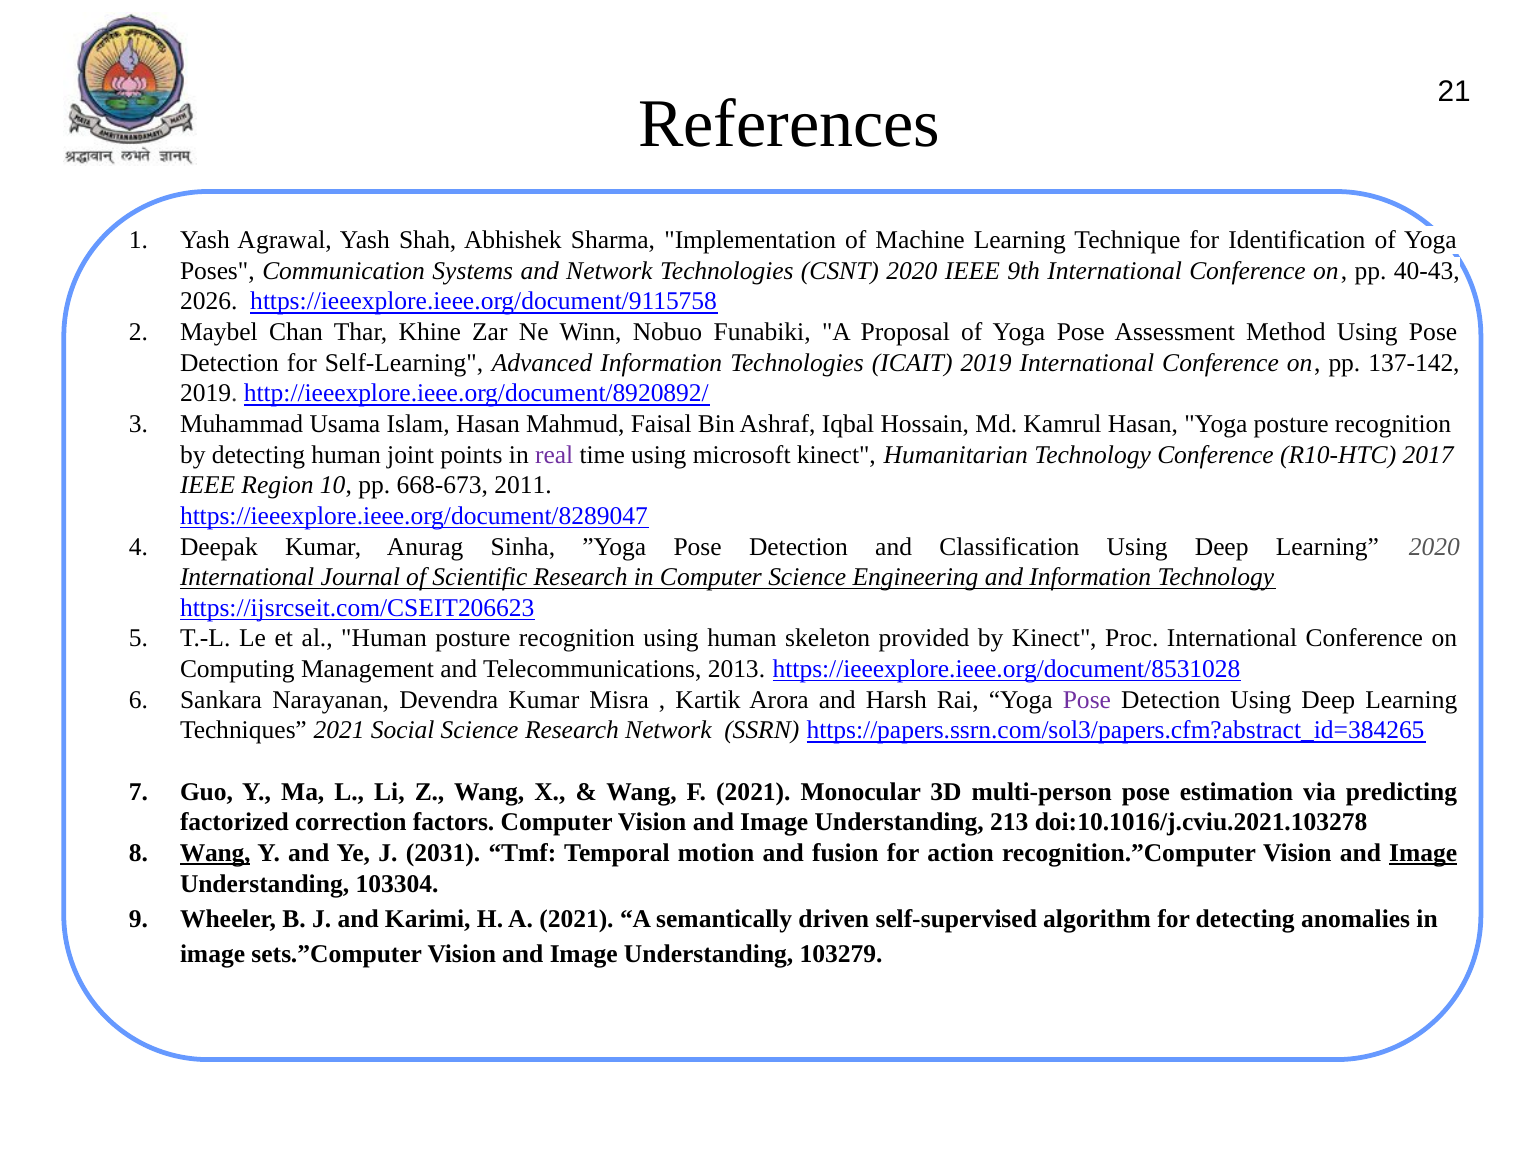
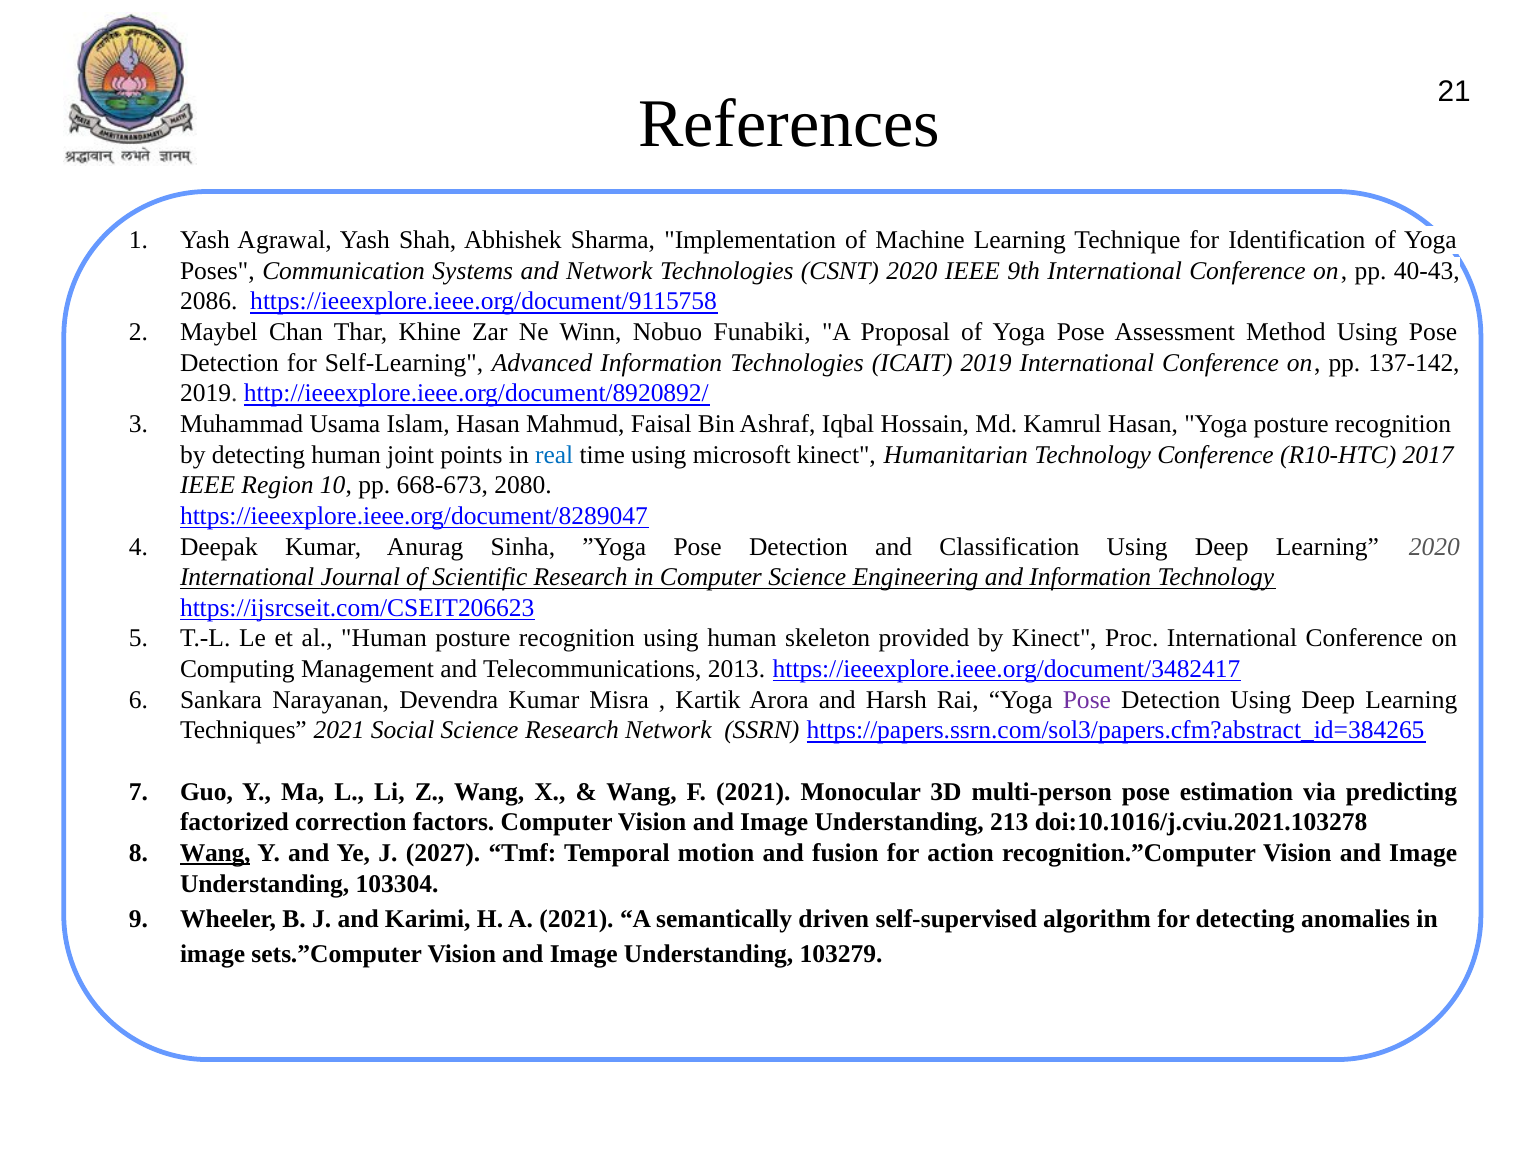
2026: 2026 -> 2086
real colour: purple -> blue
2011: 2011 -> 2080
https://ieeexplore.ieee.org/document/8531028: https://ieeexplore.ieee.org/document/8531028 -> https://ieeexplore.ieee.org/document/3482417
2031: 2031 -> 2027
Image at (1423, 853) underline: present -> none
